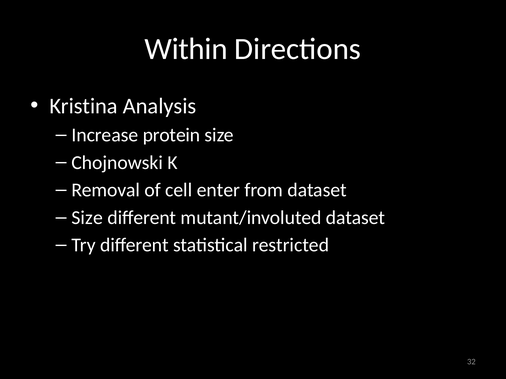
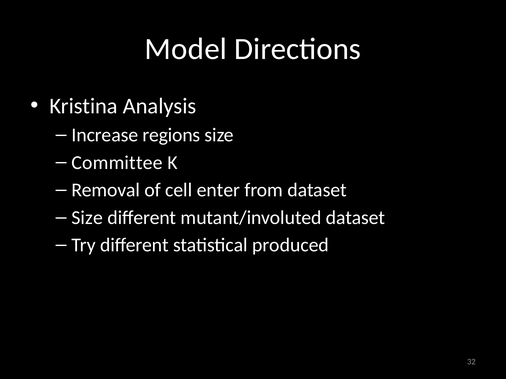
Within: Within -> Model
protein: protein -> regions
Chojnowski: Chojnowski -> Committee
restricted: restricted -> produced
